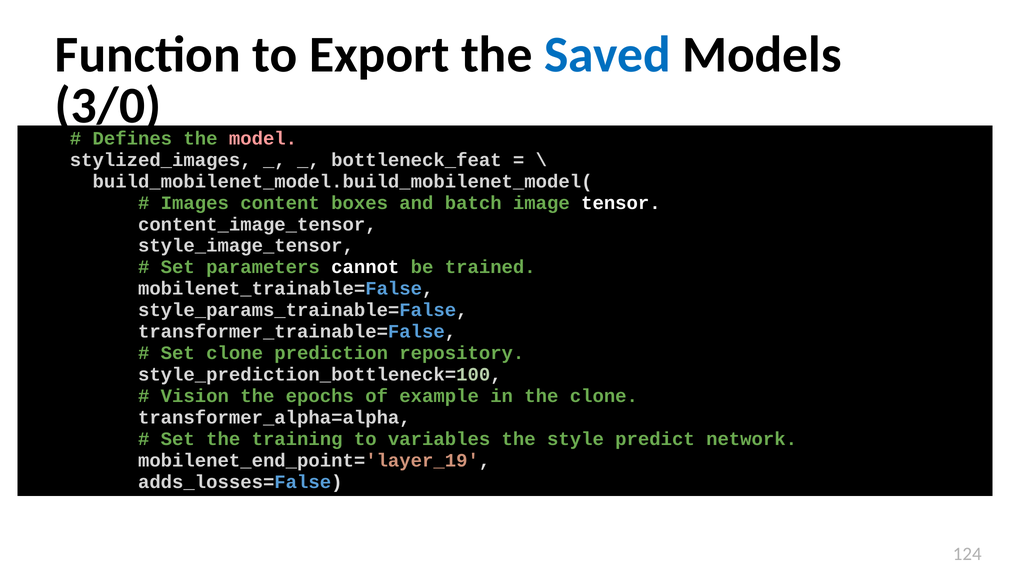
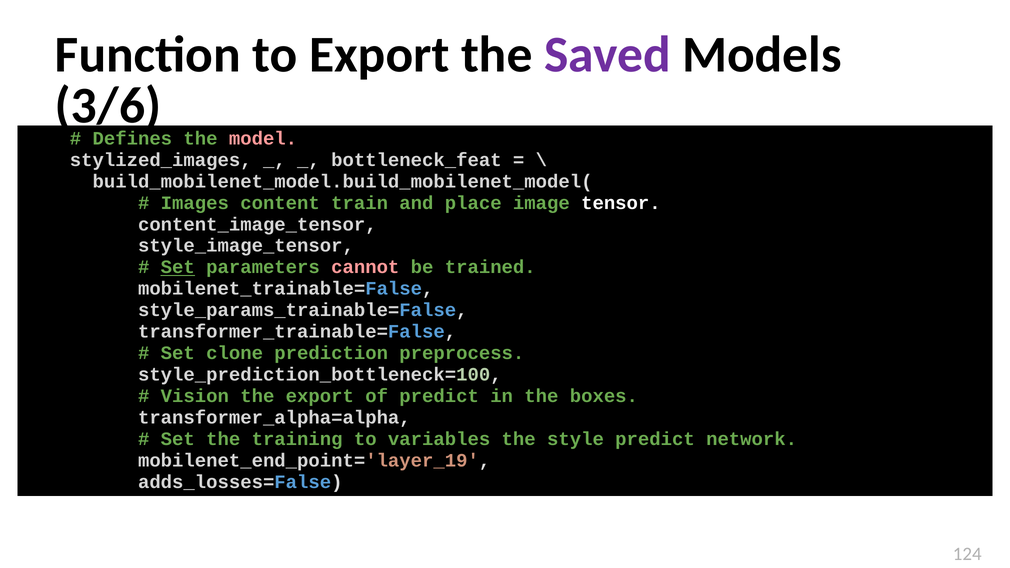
Saved colour: blue -> purple
3/0: 3/0 -> 3/6
boxes: boxes -> train
batch: batch -> place
Set at (178, 267) underline: none -> present
cannot colour: white -> pink
repository: repository -> preprocess
the epochs: epochs -> export
of example: example -> predict
the clone: clone -> boxes
